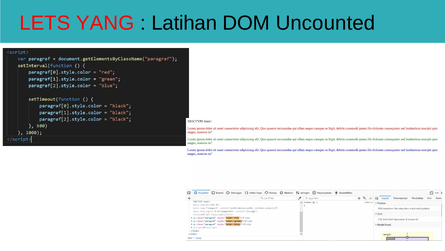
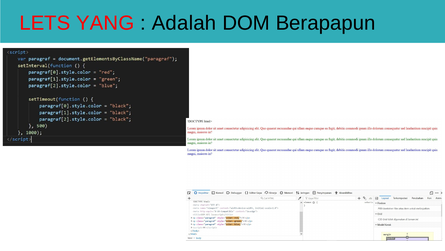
Latihan: Latihan -> Adalah
Uncounted: Uncounted -> Berapapun
